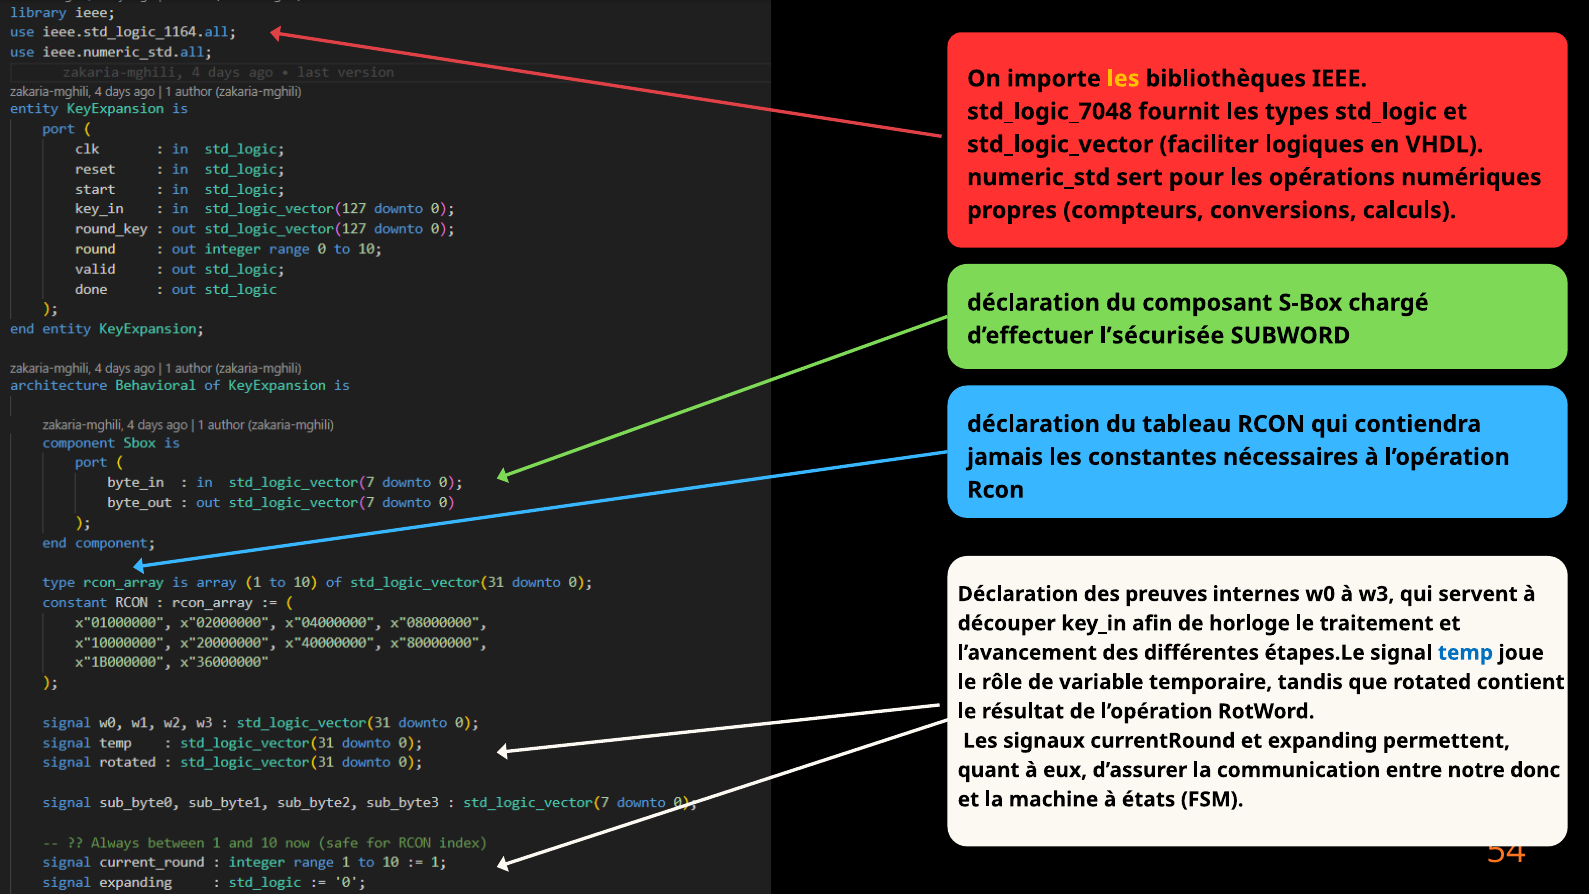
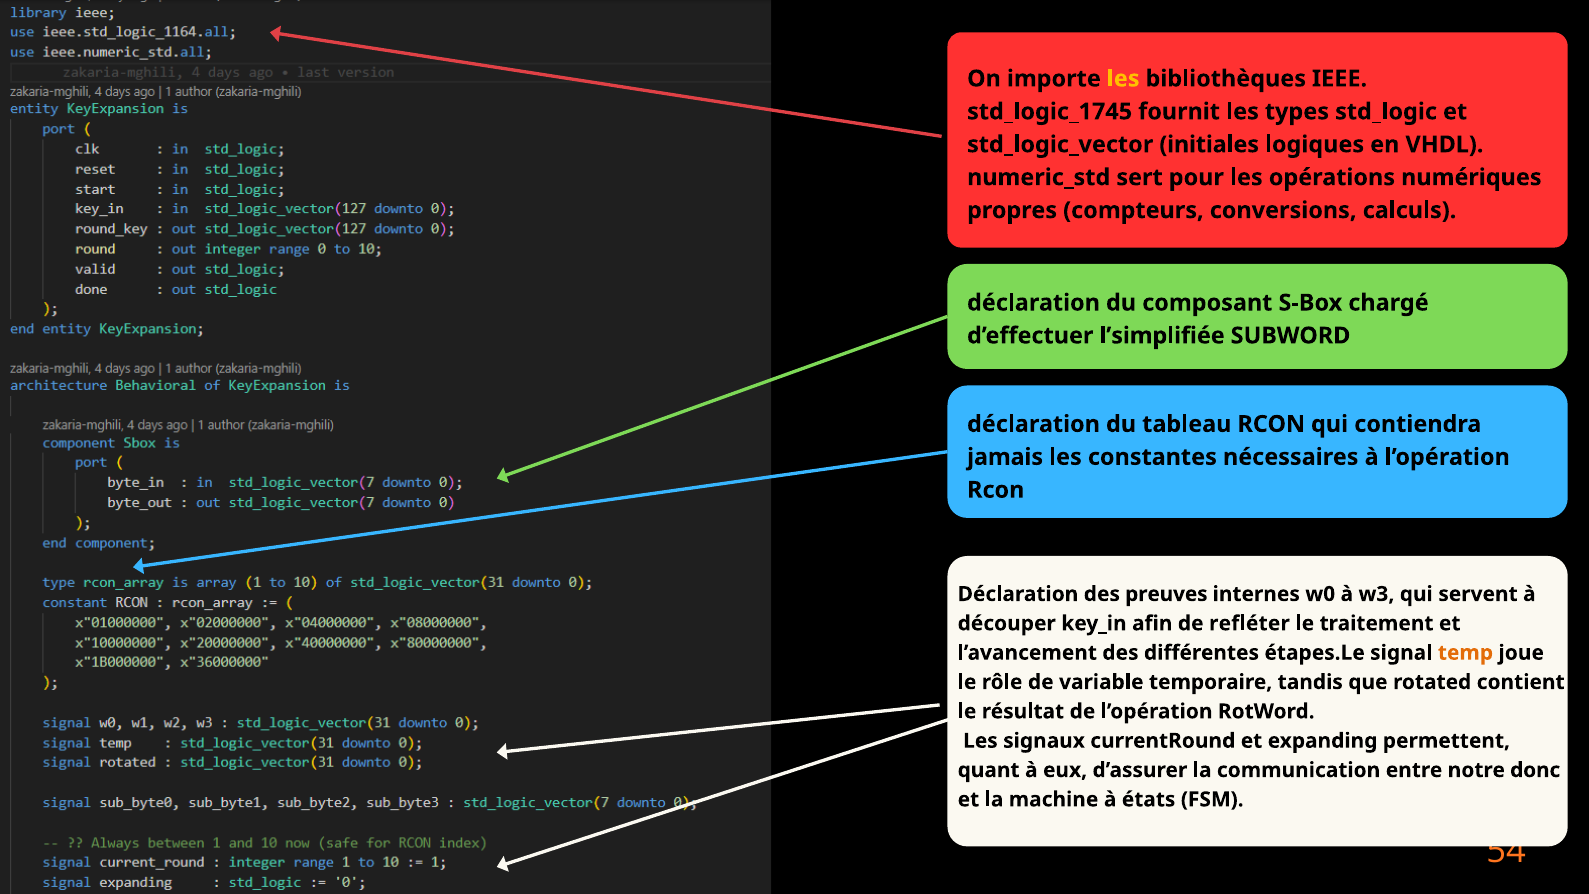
std_logic_7048: std_logic_7048 -> std_logic_1745
faciliter: faciliter -> initiales
l’sécurisée: l’sécurisée -> l’simplifiée
horloge: horloge -> refléter
temp colour: blue -> orange
